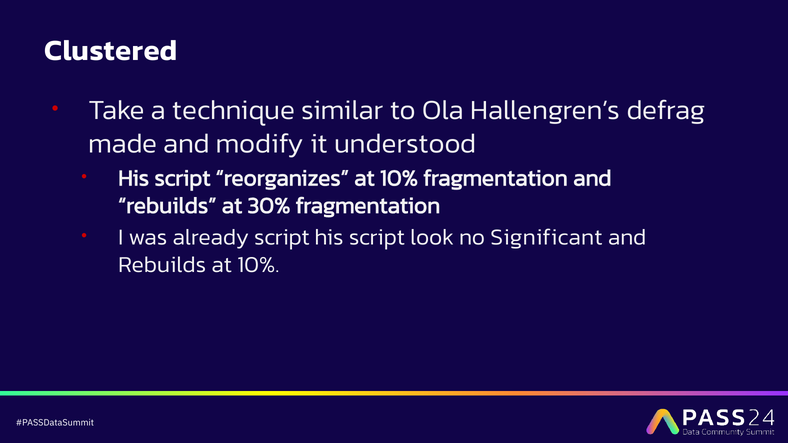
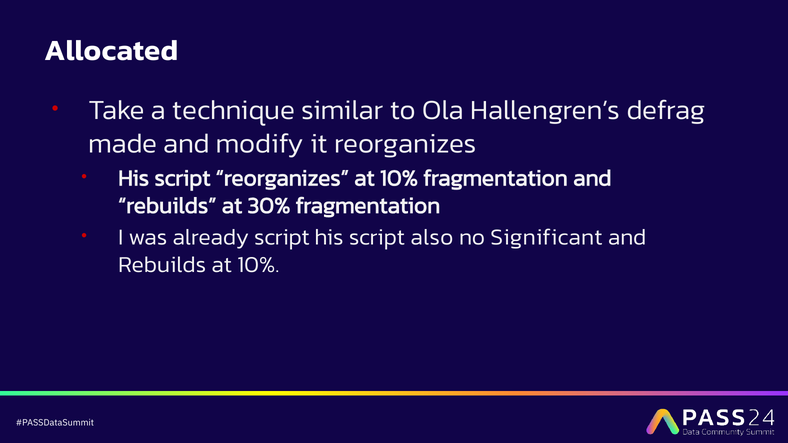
Clustered: Clustered -> Allocated
it understood: understood -> reorganizes
look: look -> also
